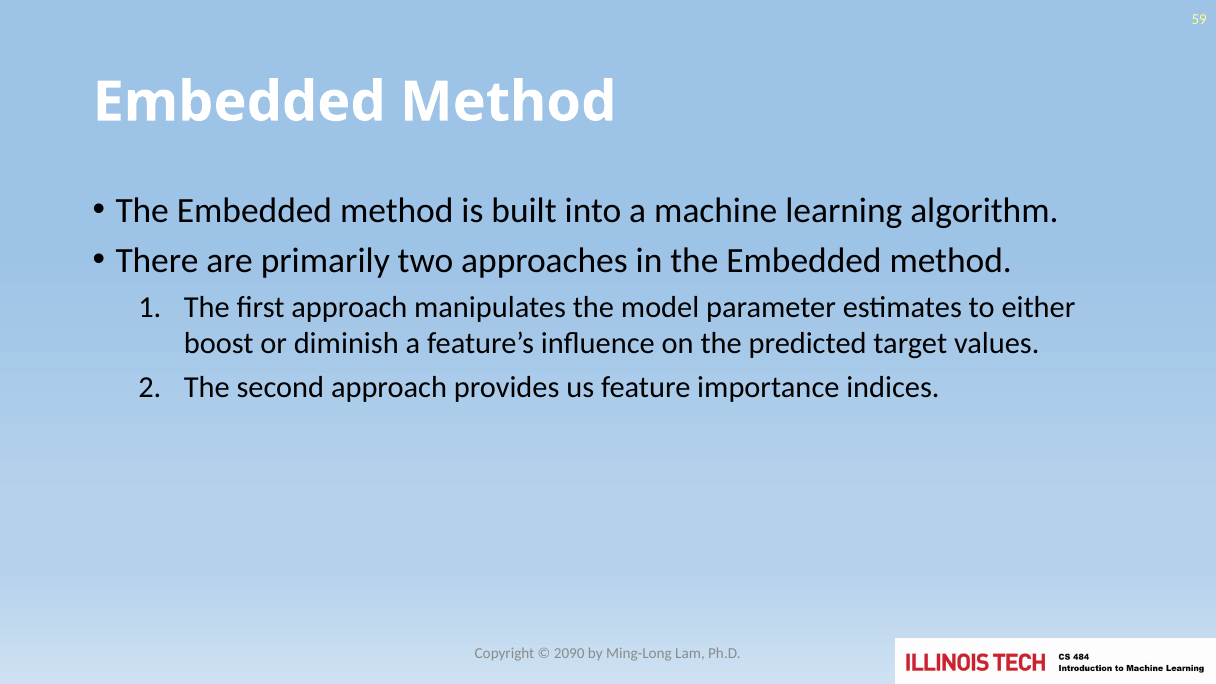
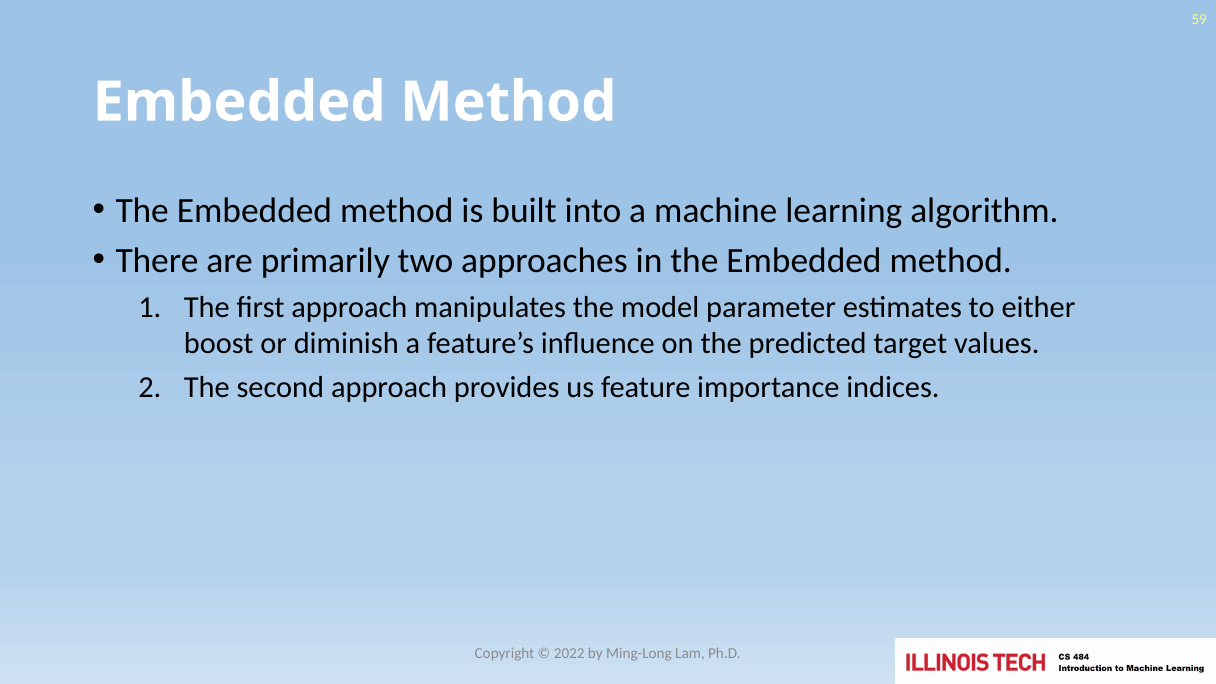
2090: 2090 -> 2022
